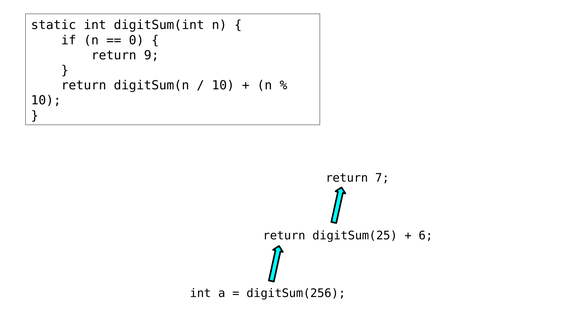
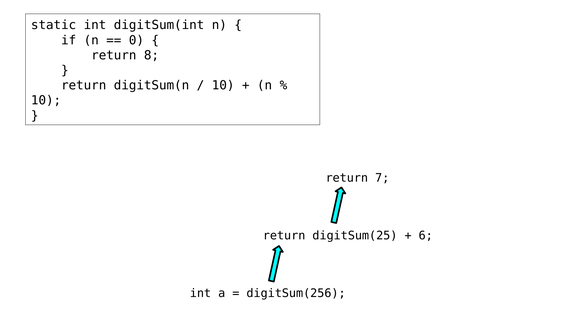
9: 9 -> 8
